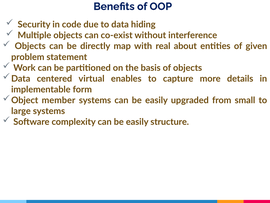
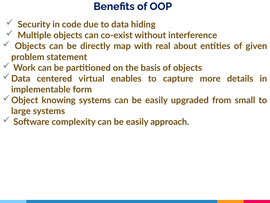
member: member -> knowing
structure: structure -> approach
